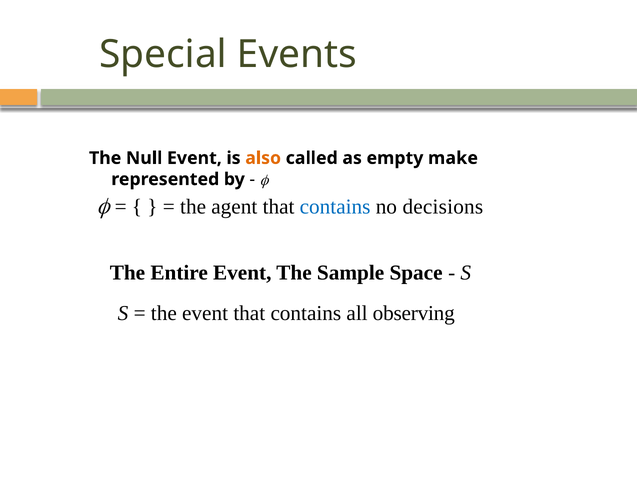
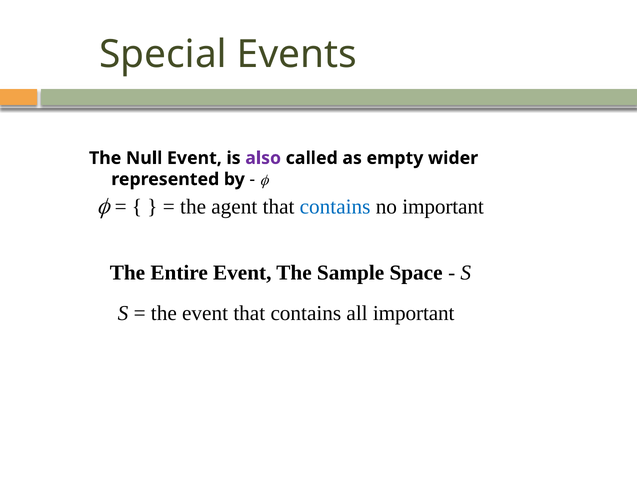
also colour: orange -> purple
make: make -> wider
no decisions: decisions -> important
all observing: observing -> important
